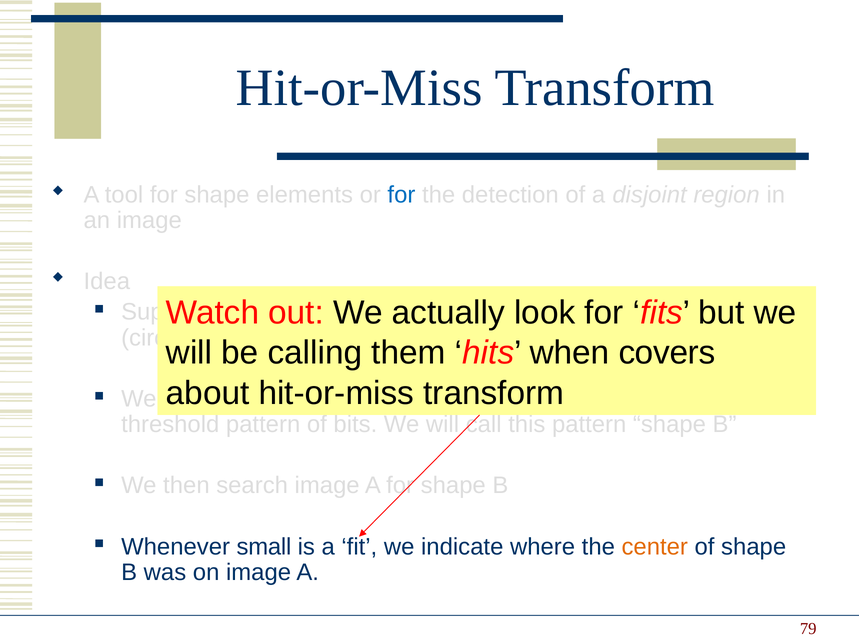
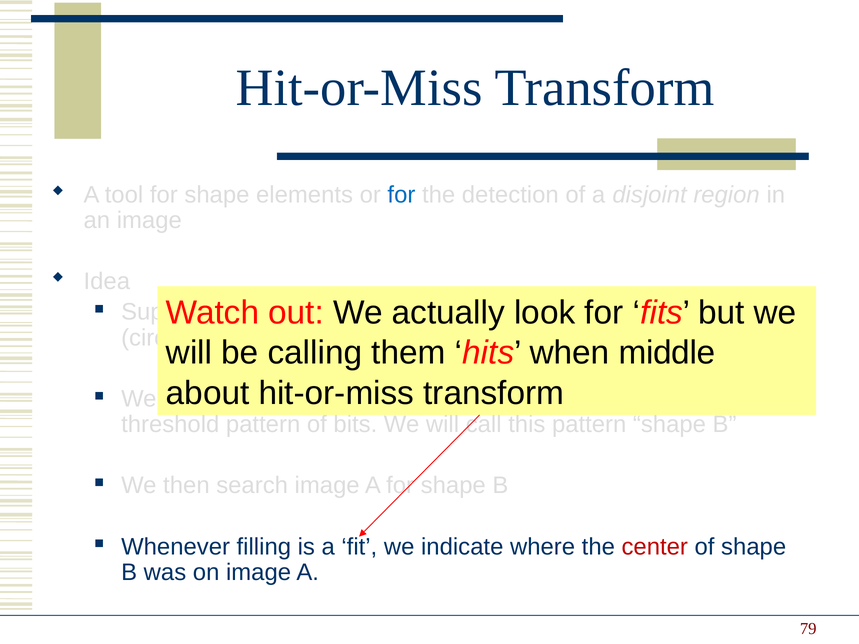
covers: covers -> middle
small: small -> filling
center colour: orange -> red
